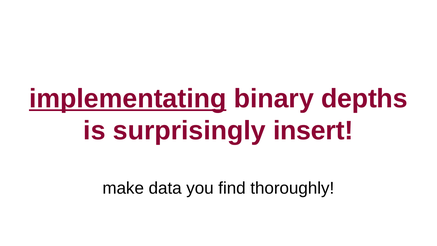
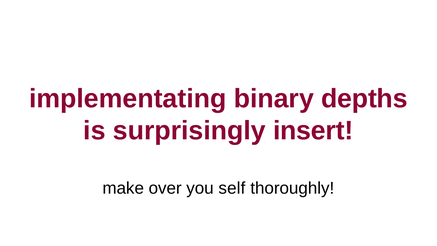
implementating underline: present -> none
data: data -> over
find: find -> self
